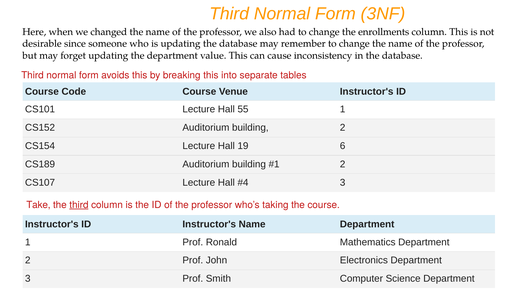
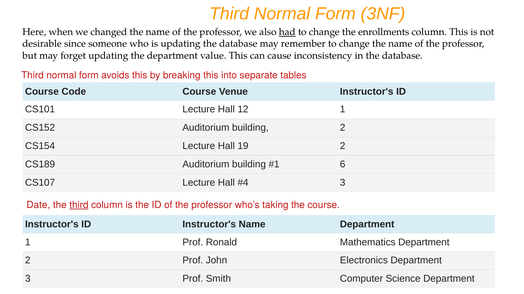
had underline: none -> present
55: 55 -> 12
19 6: 6 -> 2
2 at (343, 165): 2 -> 6
Take: Take -> Date
